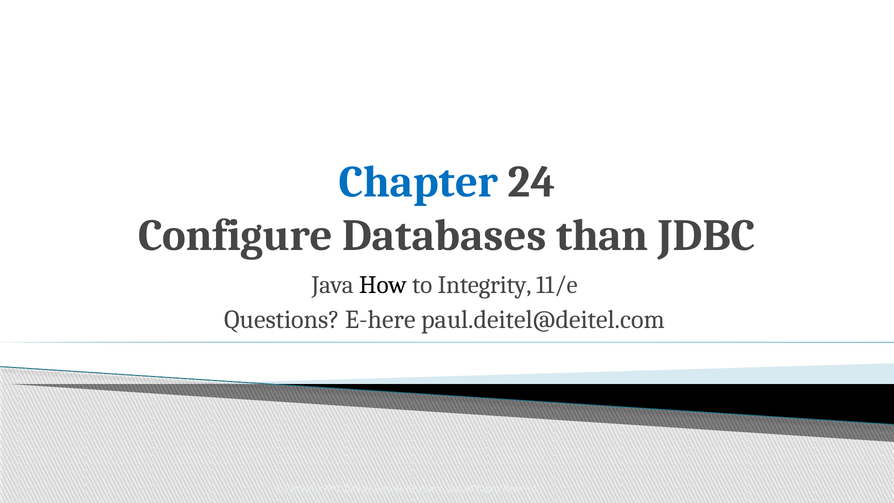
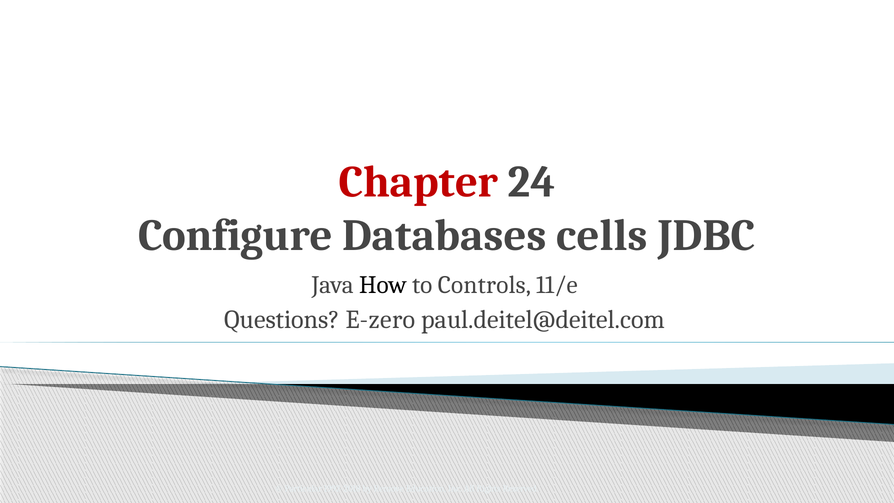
Chapter colour: blue -> red
than: than -> cells
Integrity: Integrity -> Controls
E-here: E-here -> E-zero
